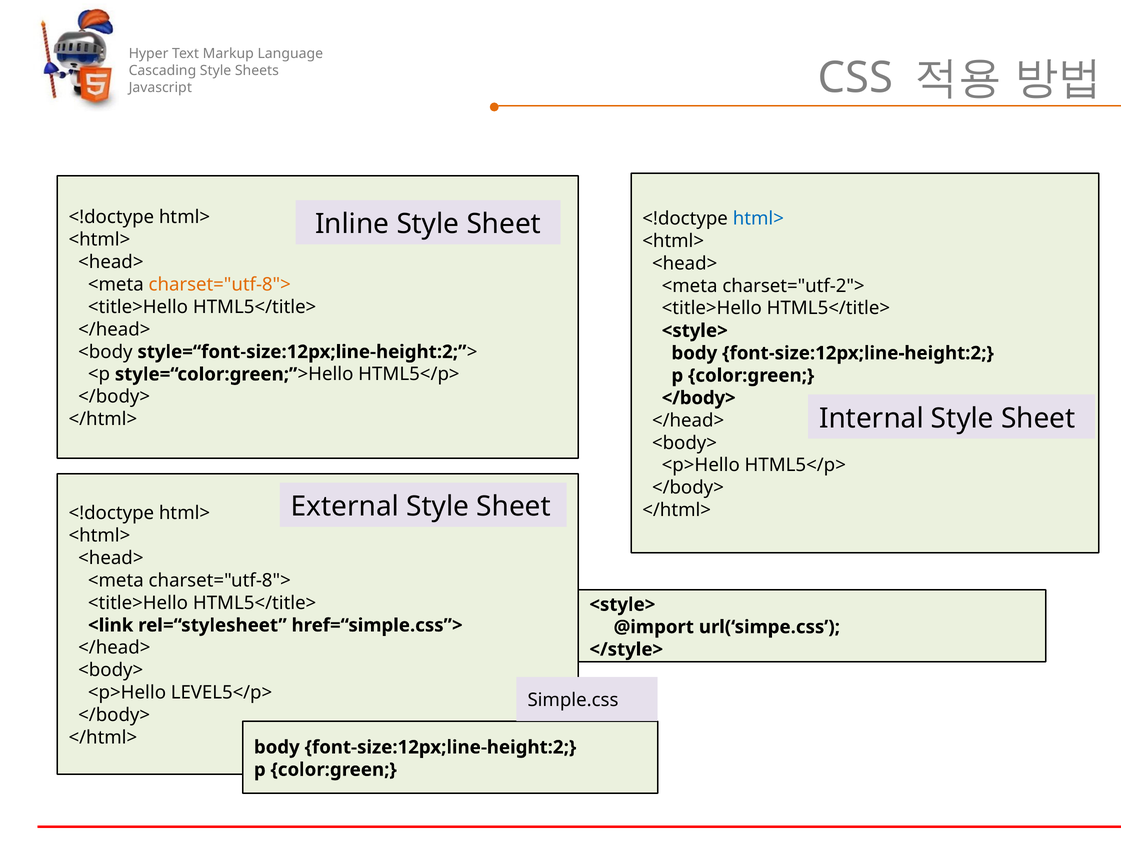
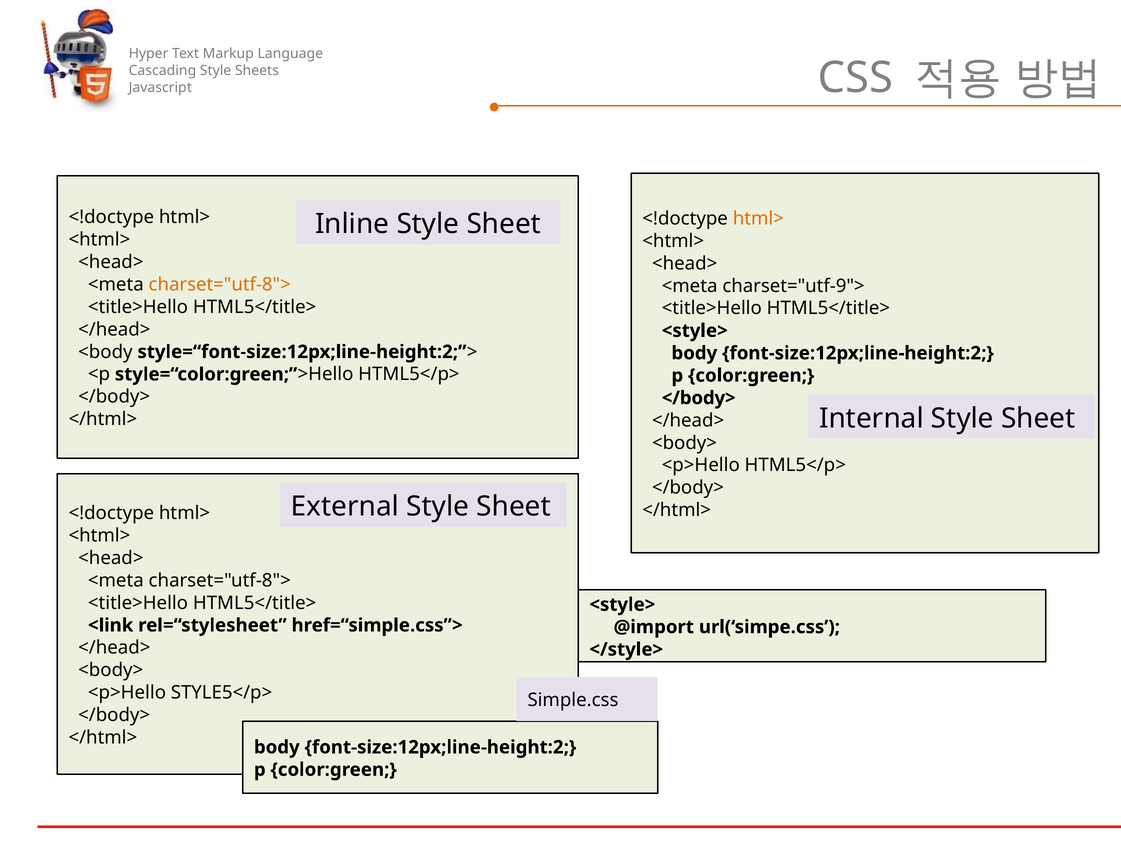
html> at (758, 219) colour: blue -> orange
charset="utf-2">: charset="utf-2"> -> charset="utf-9">
LEVEL5</p>: LEVEL5</p> -> STYLE5</p>
